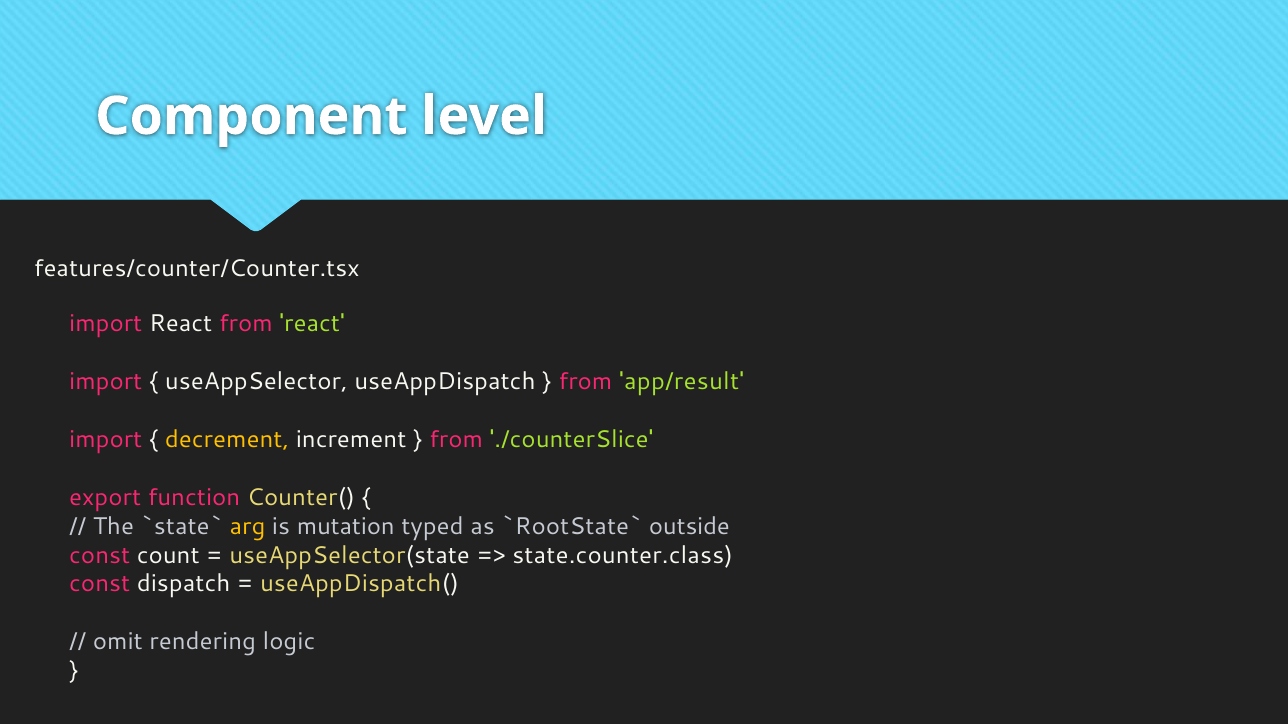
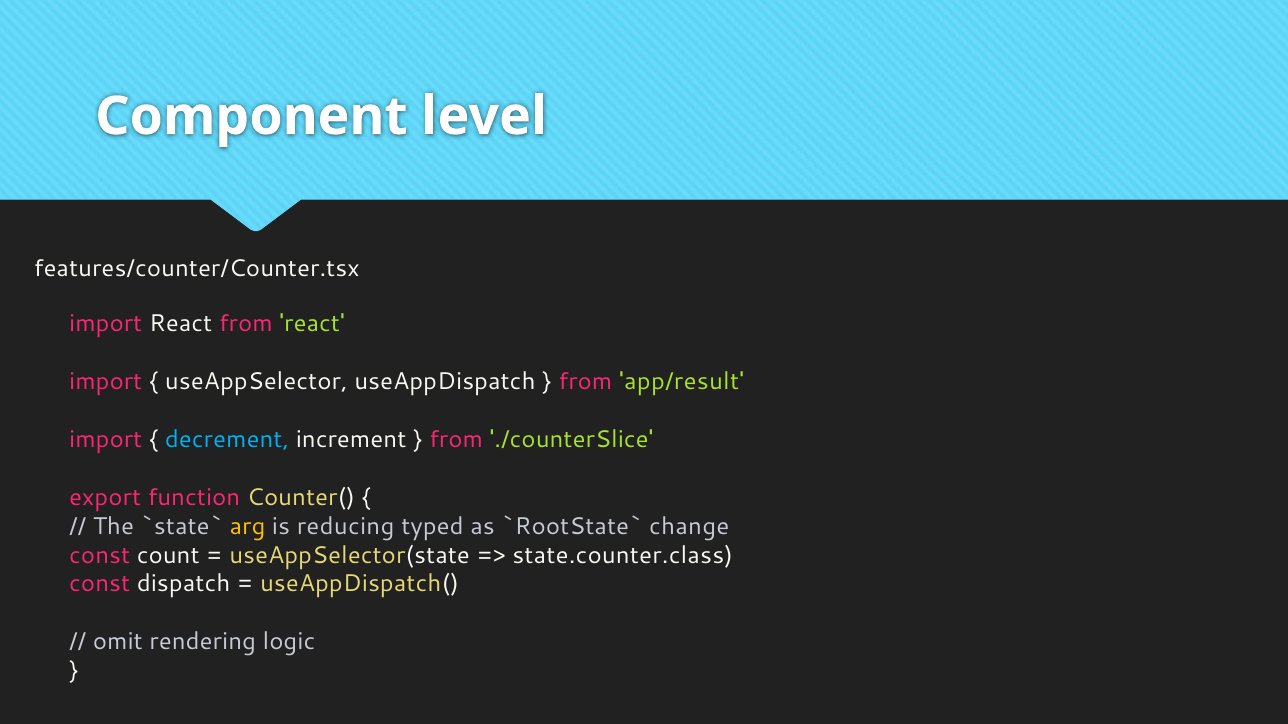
decrement colour: yellow -> light blue
mutation: mutation -> reducing
outside: outside -> change
